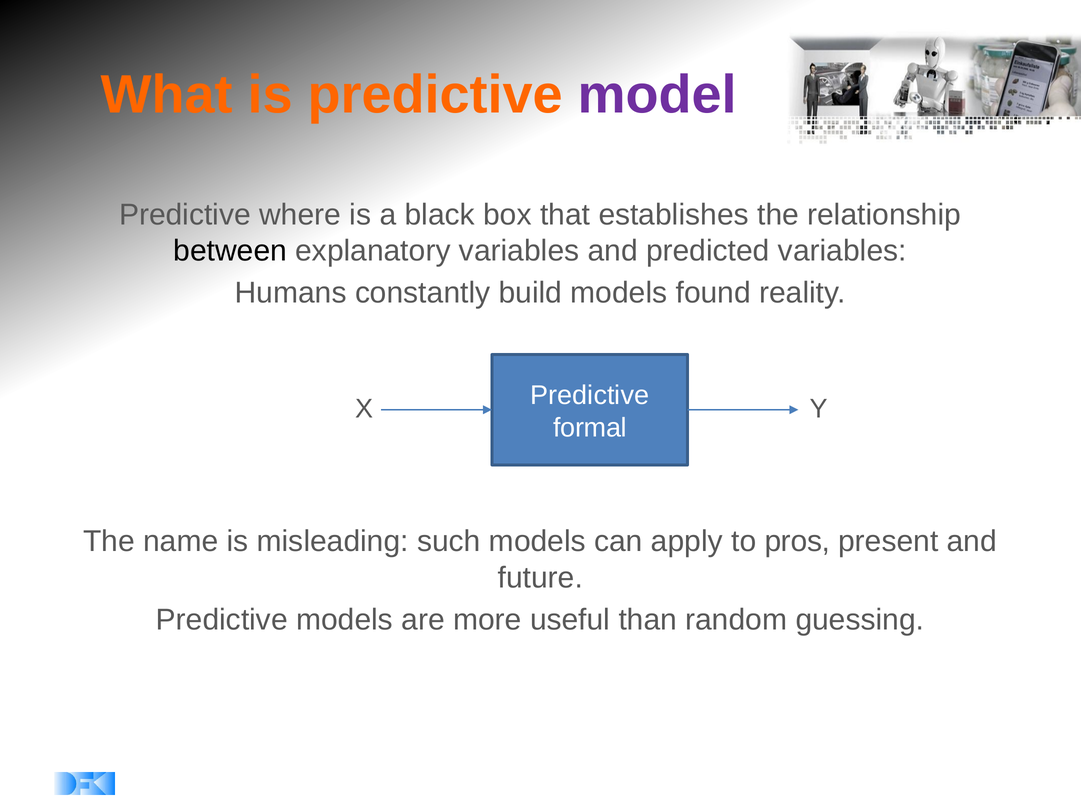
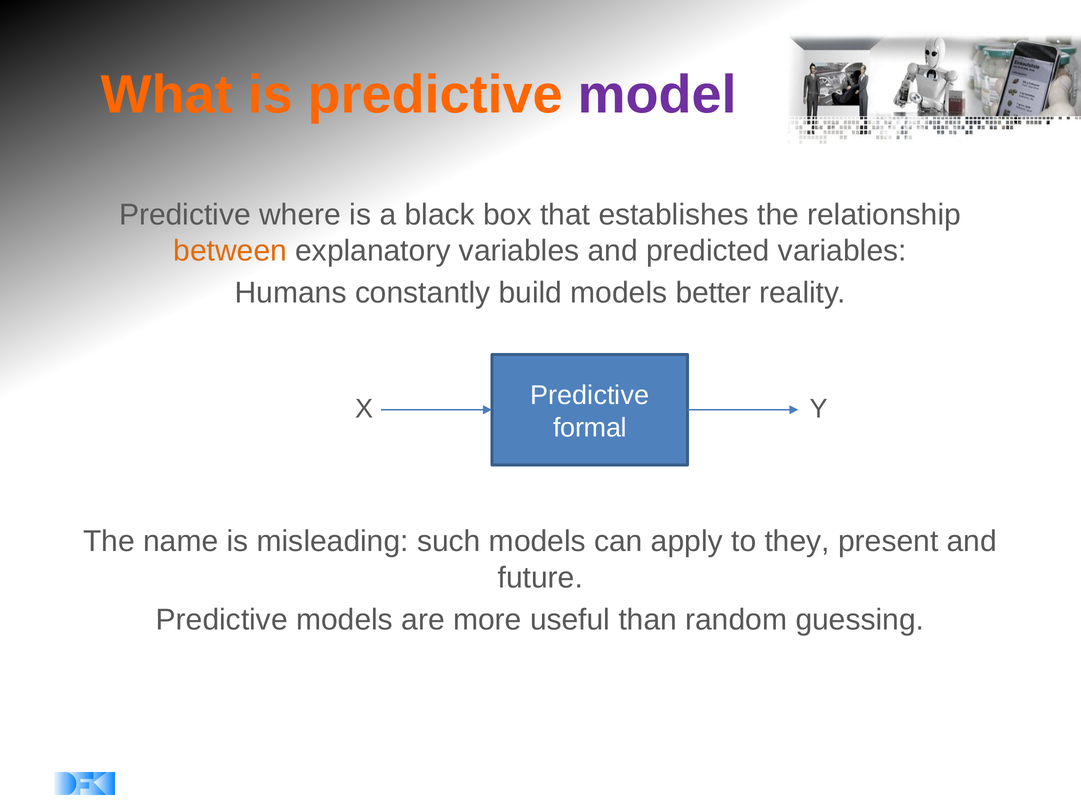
between colour: black -> orange
found: found -> better
pros: pros -> they
